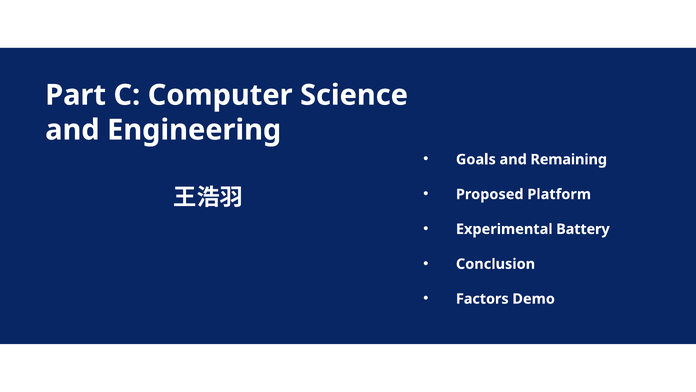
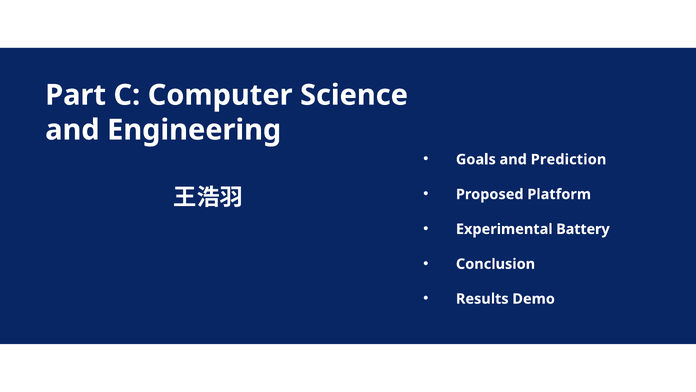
Remaining: Remaining -> Prediction
Factors: Factors -> Results
